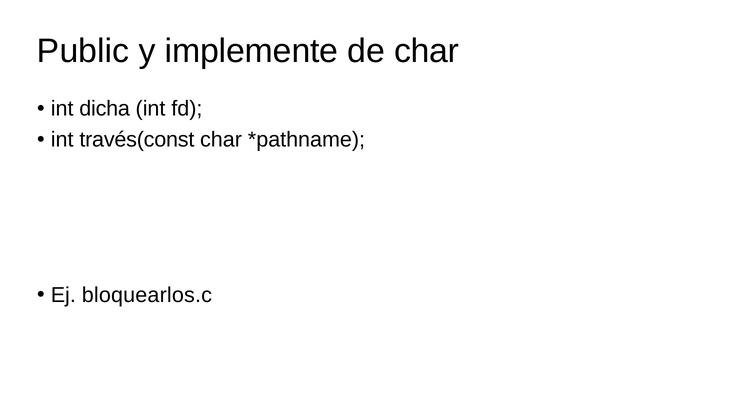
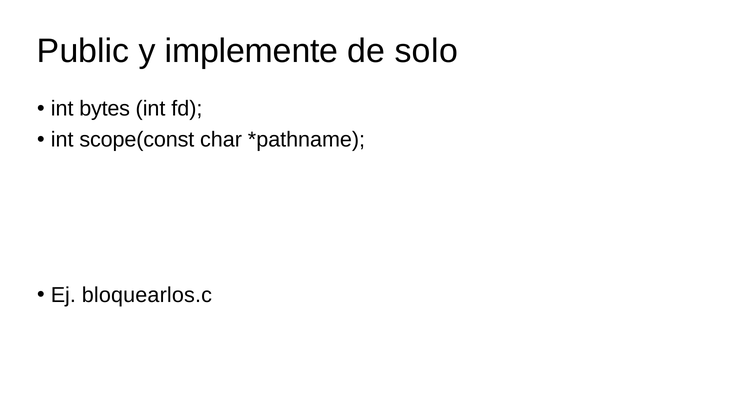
de char: char -> solo
dicha: dicha -> bytes
través(const: través(const -> scope(const
